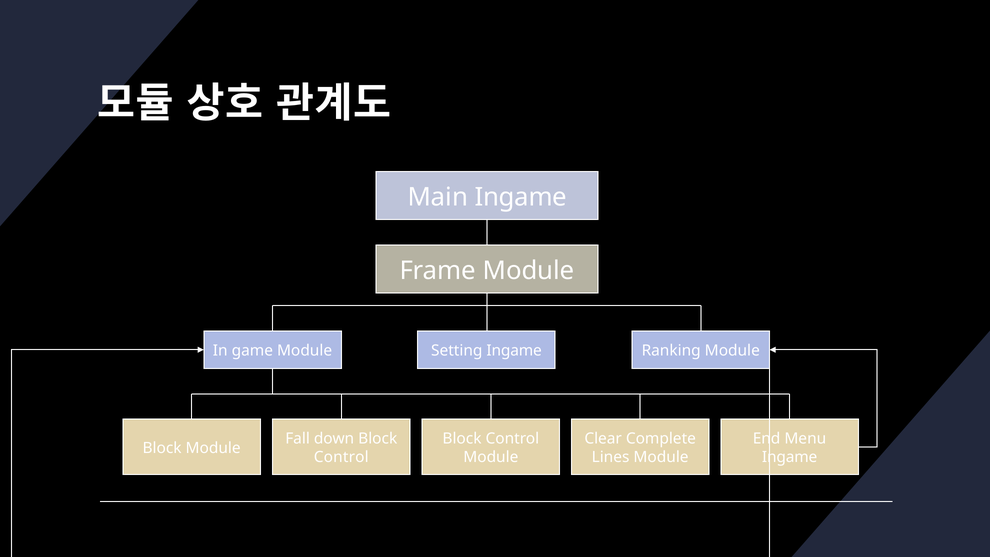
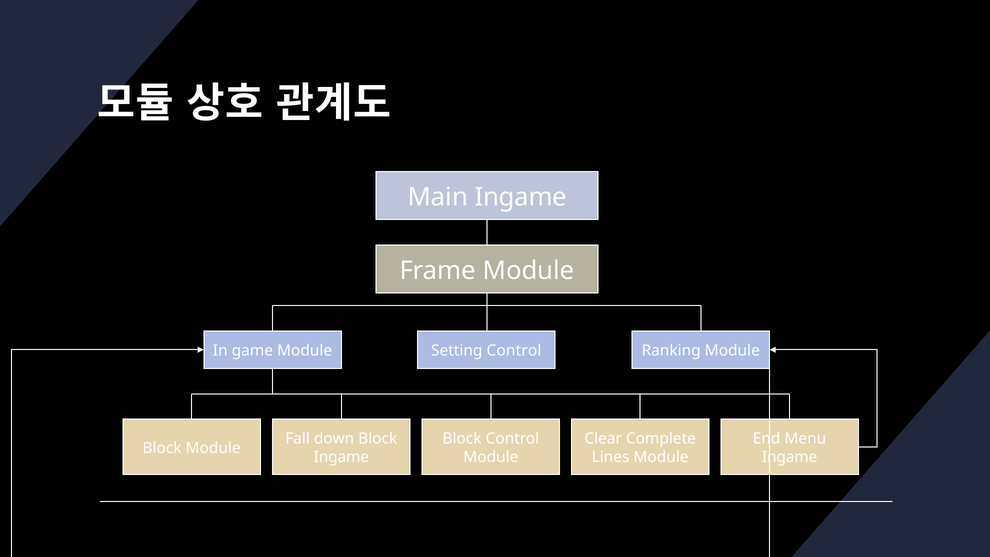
Setting Ingame: Ingame -> Control
Control at (341, 457): Control -> Ingame
